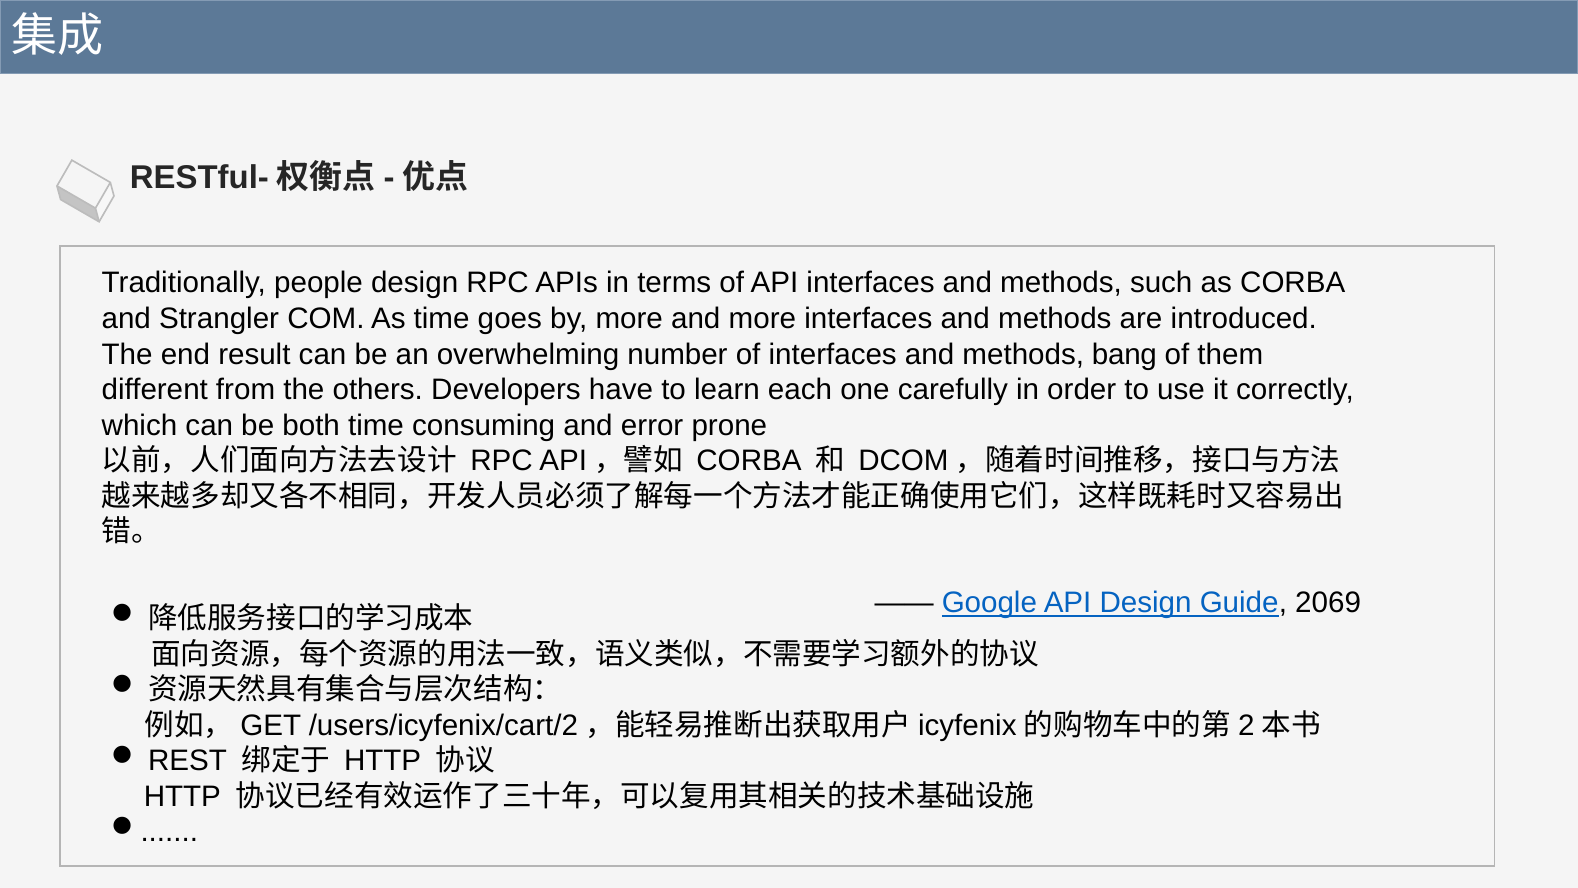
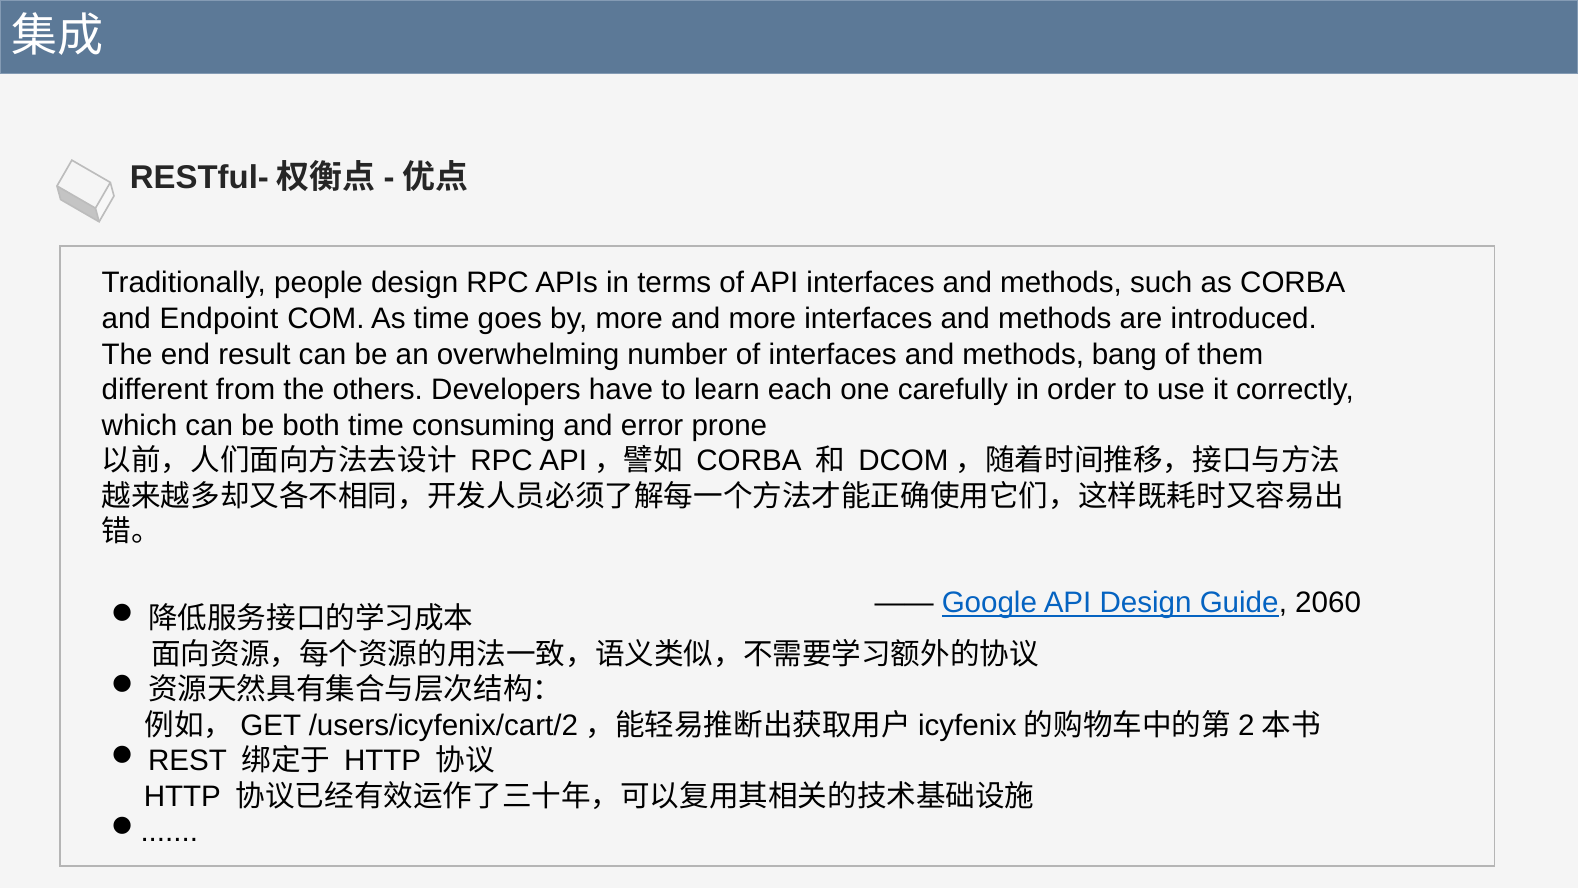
Strangler: Strangler -> Endpoint
2069: 2069 -> 2060
